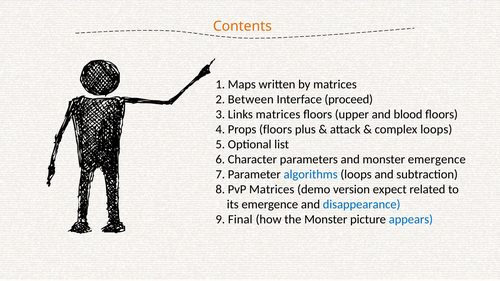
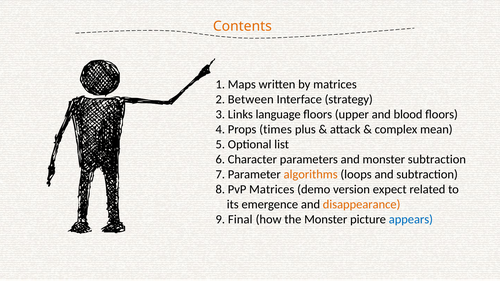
proceed: proceed -> strategy
Links matrices: matrices -> language
Props floors: floors -> times
complex loops: loops -> mean
monster emergence: emergence -> subtraction
algorithms colour: blue -> orange
disappearance colour: blue -> orange
